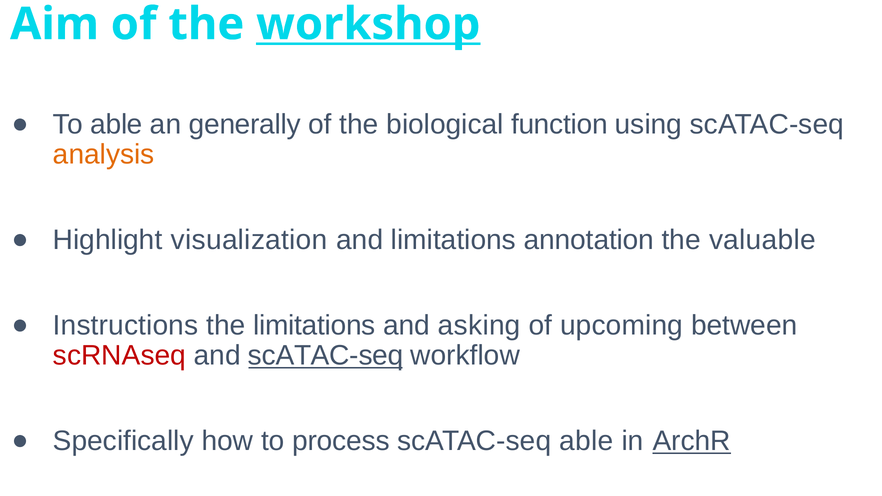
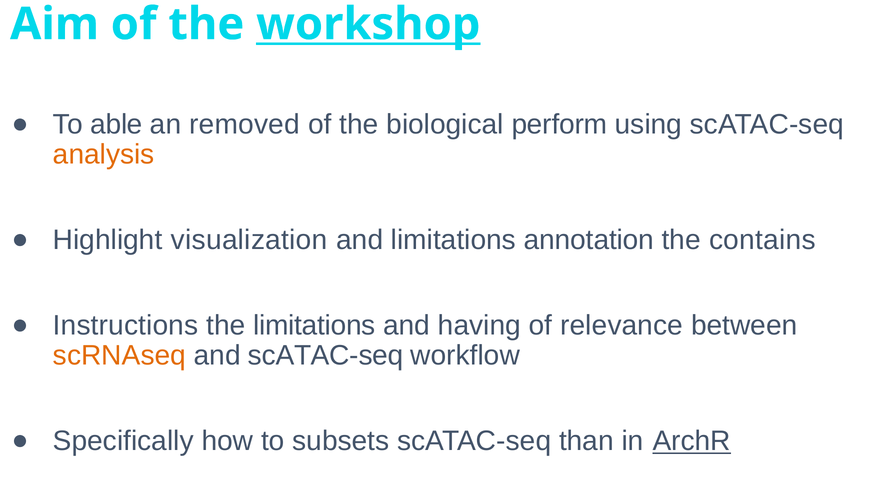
generally: generally -> removed
function: function -> perform
valuable: valuable -> contains
asking: asking -> having
upcoming: upcoming -> relevance
scRNAseq colour: red -> orange
scATAC-seq at (326, 356) underline: present -> none
process: process -> subsets
scATAC-seq able: able -> than
